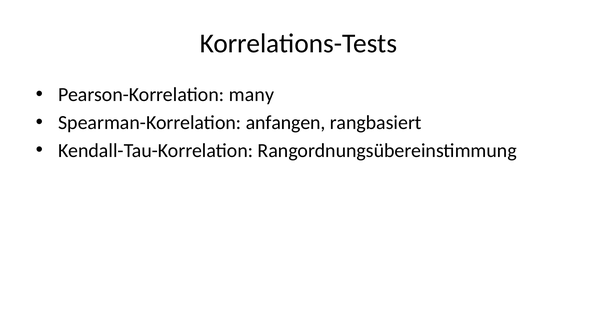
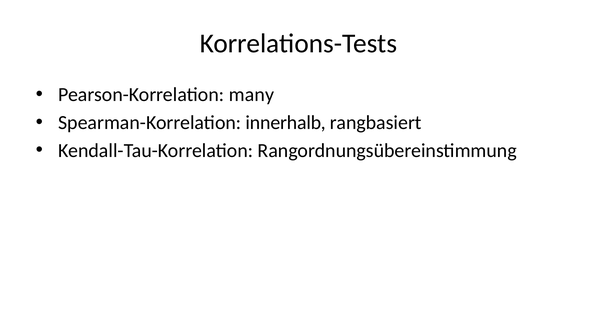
anfangen: anfangen -> innerhalb
